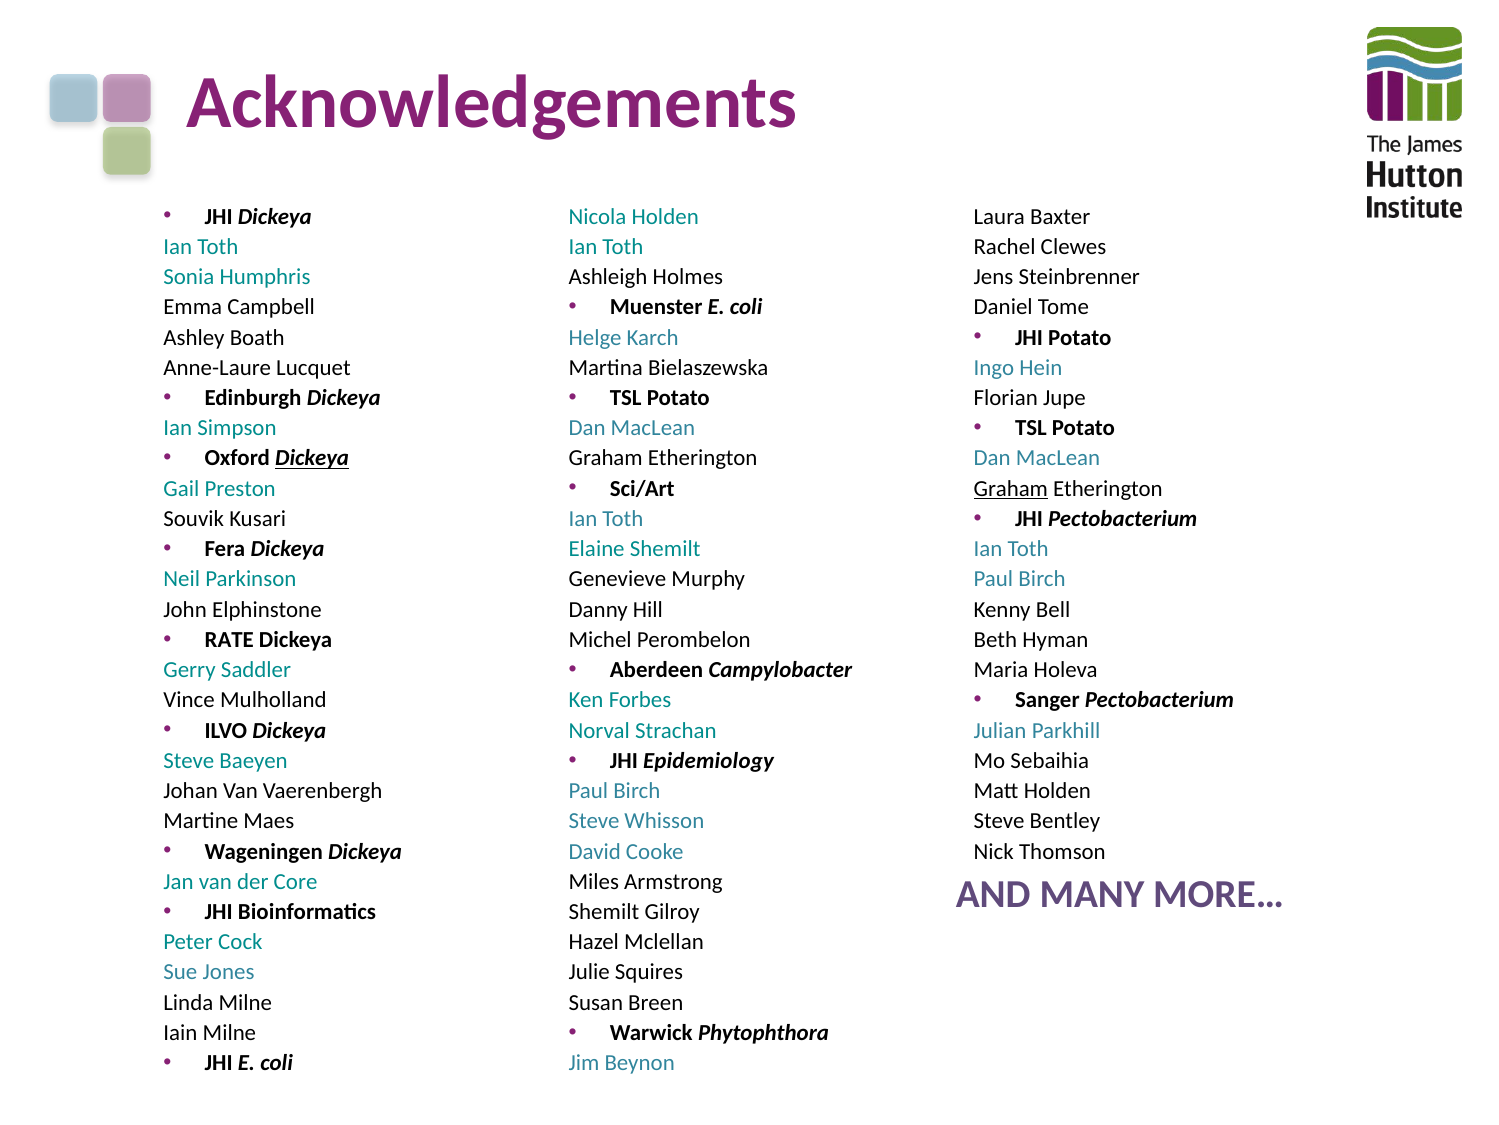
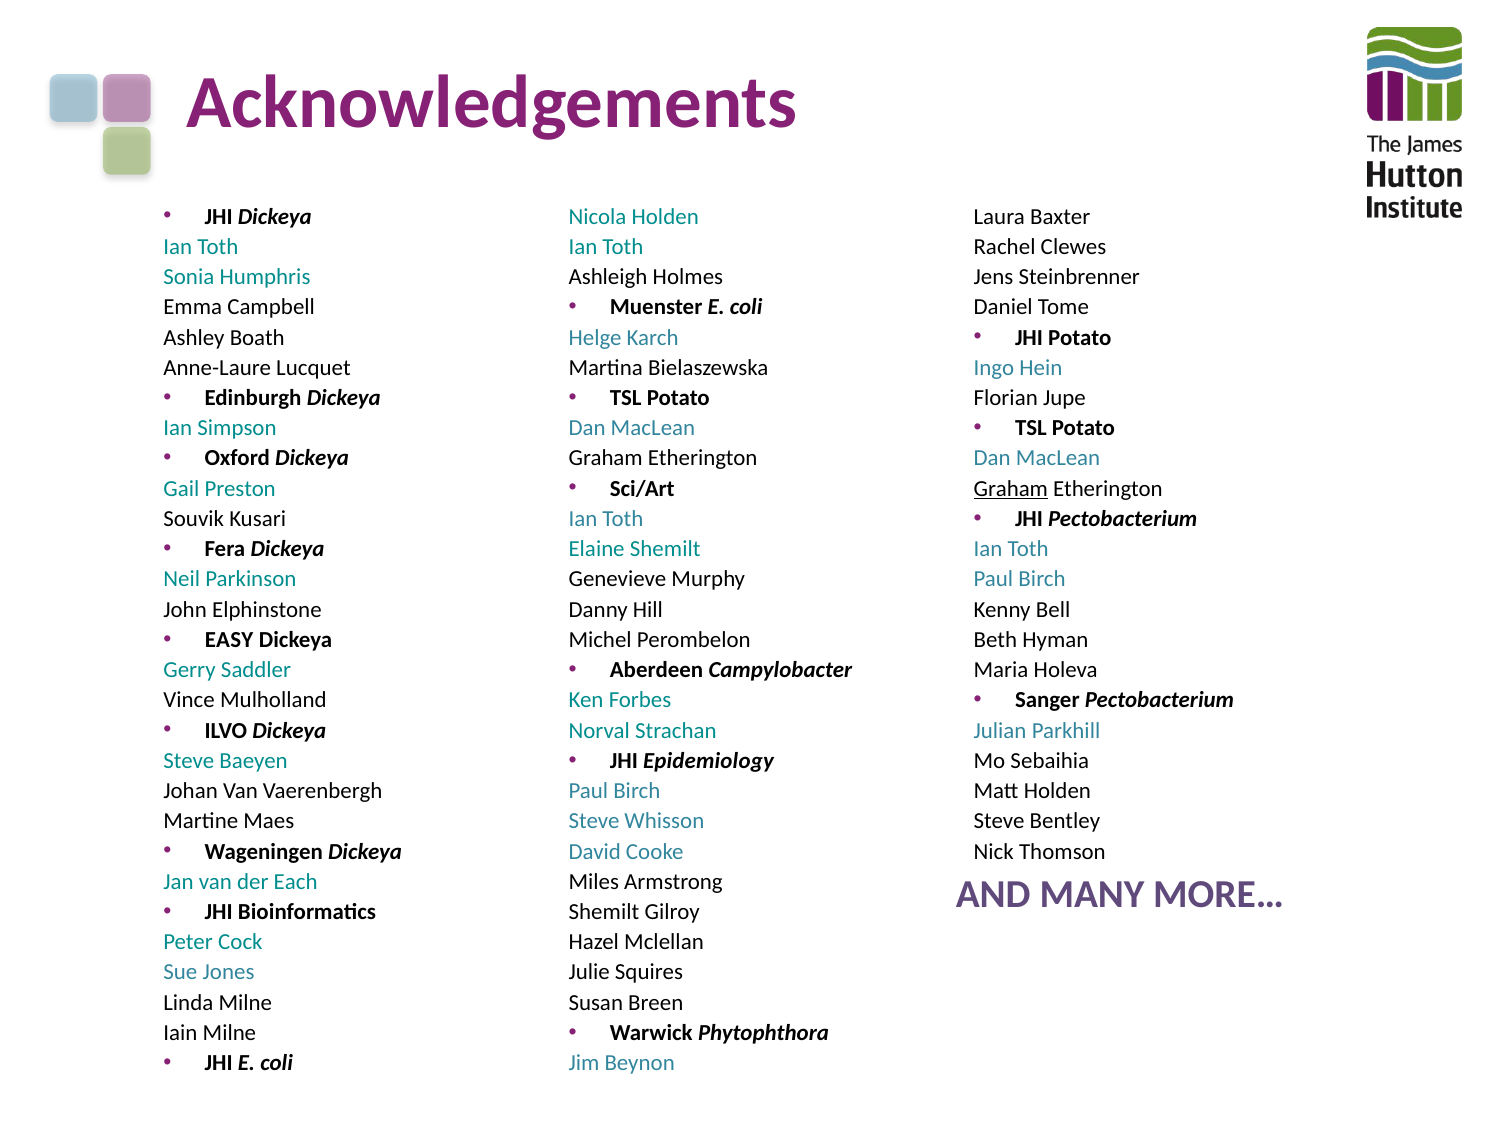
Dickeya at (312, 458) underline: present -> none
RATE: RATE -> EASY
Core: Core -> Each
